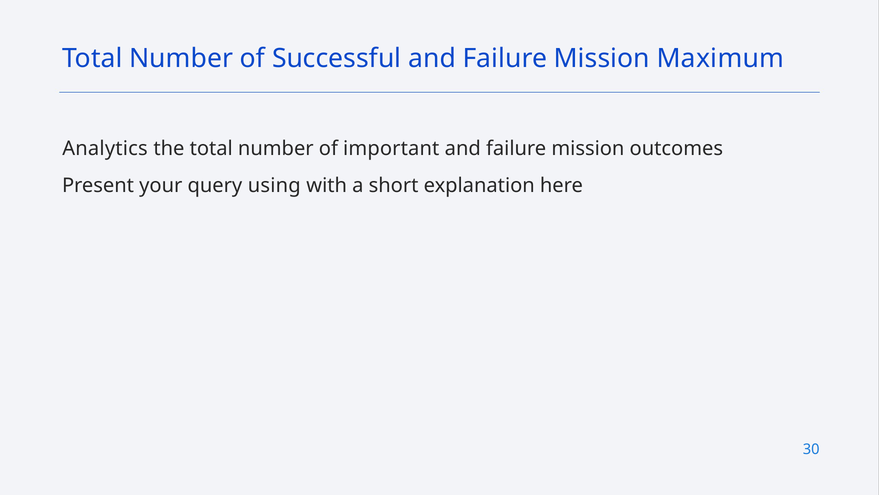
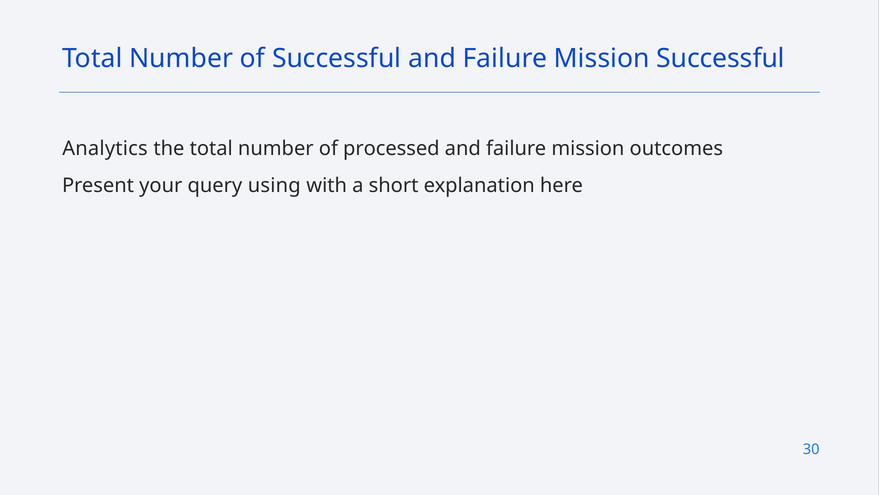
Mission Maximum: Maximum -> Successful
important: important -> processed
